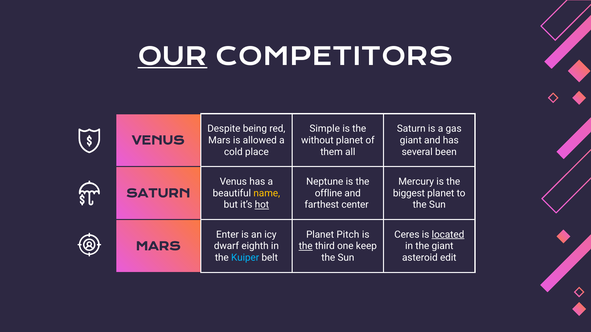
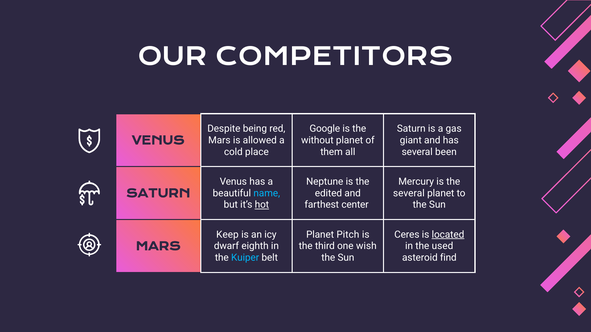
OUR underline: present -> none
Simple: Simple -> Google
name colour: yellow -> light blue
offline: offline -> edited
biggest at (409, 193): biggest -> several
Enter: Enter -> Keep
the at (306, 246) underline: present -> none
keep: keep -> wish
the giant: giant -> used
edit: edit -> find
